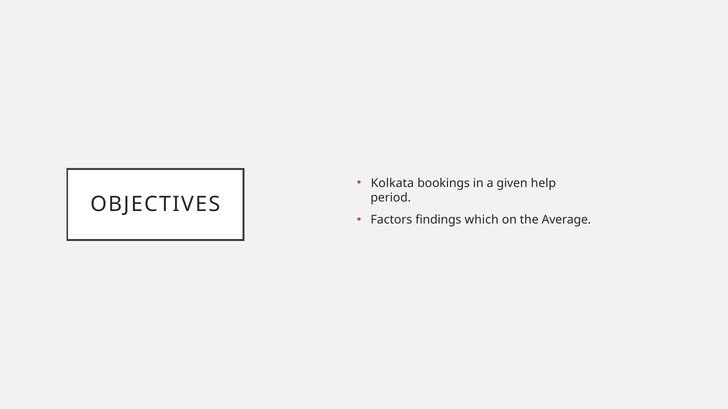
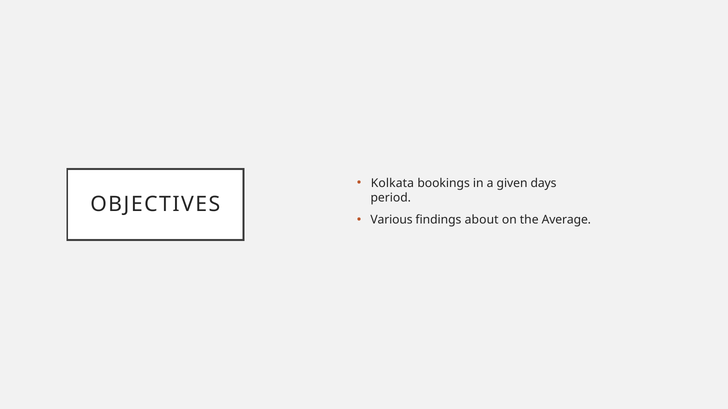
help: help -> days
Factors: Factors -> Various
which: which -> about
